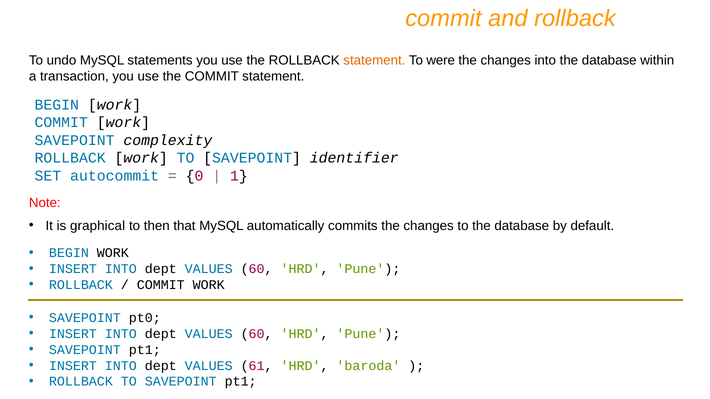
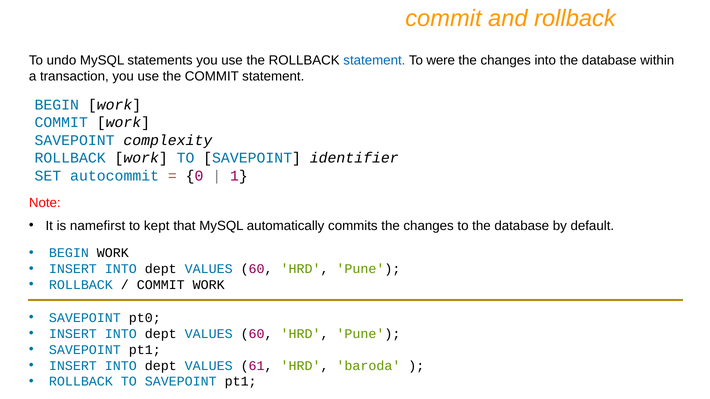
statement at (374, 60) colour: orange -> blue
graphical: graphical -> namefirst
then: then -> kept
